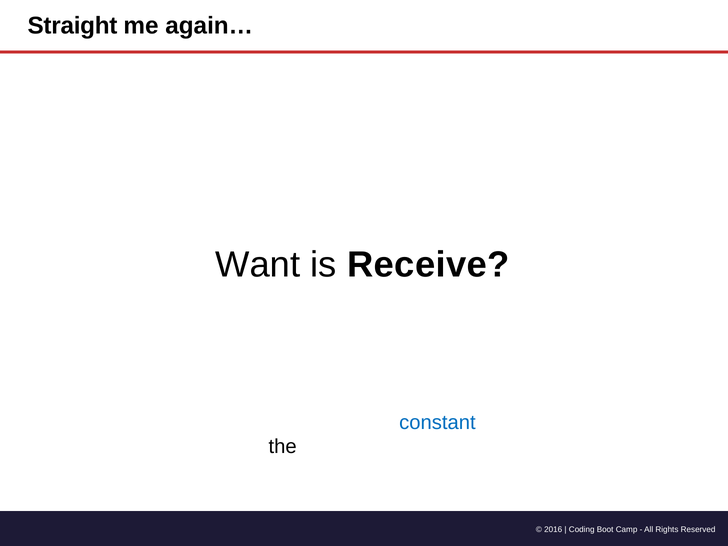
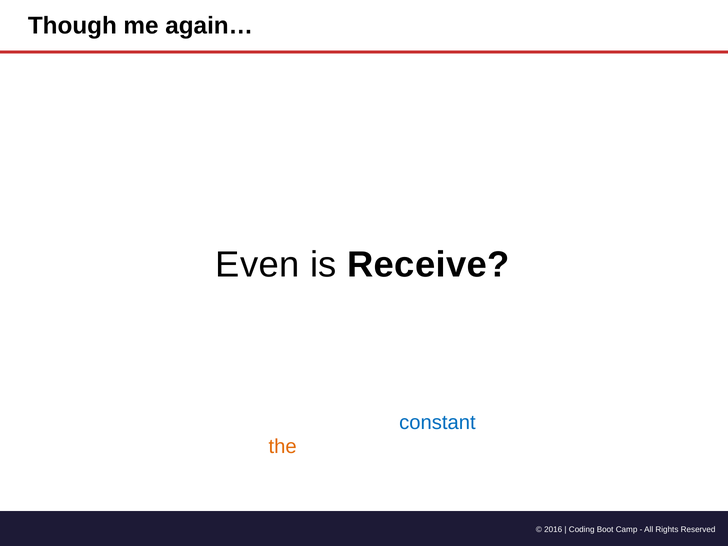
Straight: Straight -> Though
Want: Want -> Even
the at (283, 447) colour: black -> orange
